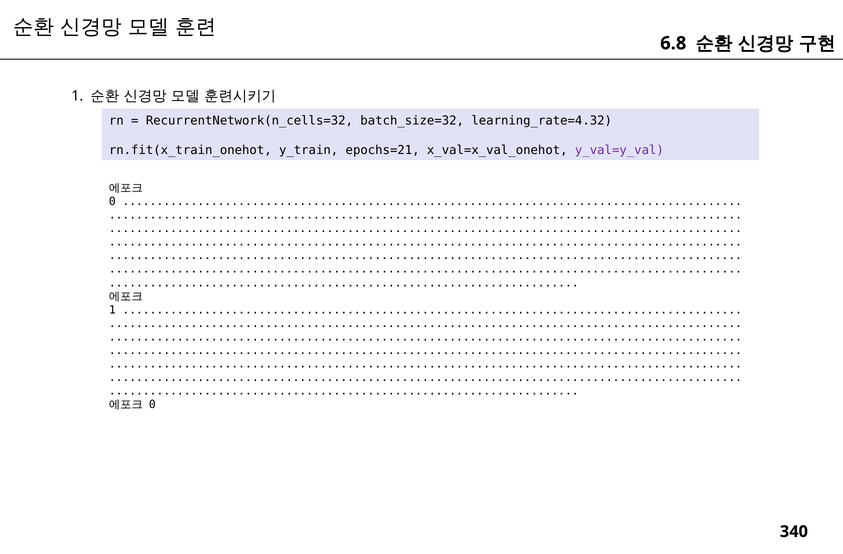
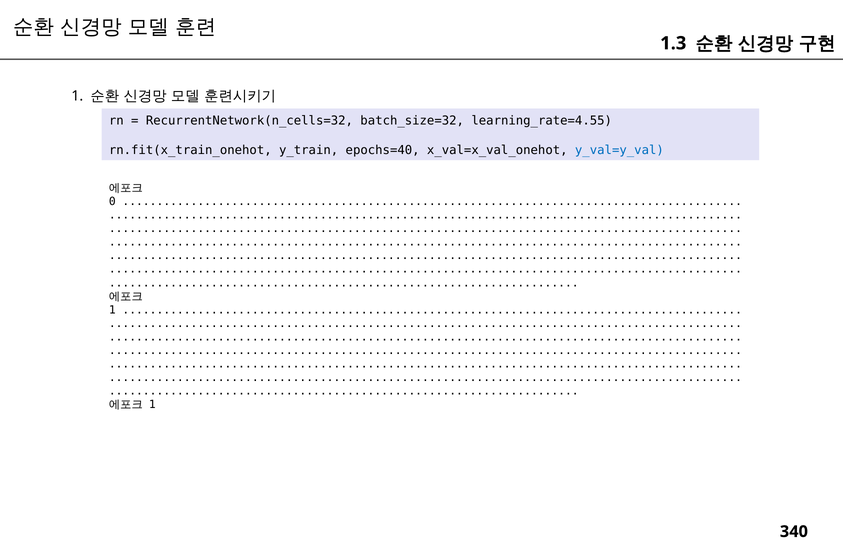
6.8: 6.8 -> 1.3
learning_rate=4.32: learning_rate=4.32 -> learning_rate=4.55
epochs=21: epochs=21 -> epochs=40
y_val=y_val colour: purple -> blue
0 at (152, 405): 0 -> 1
